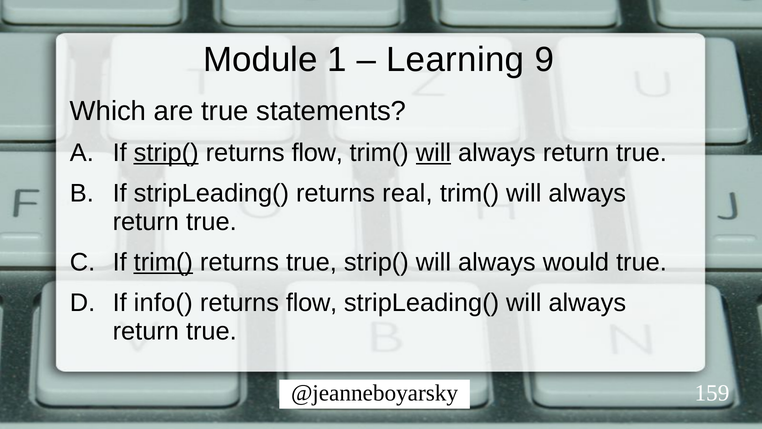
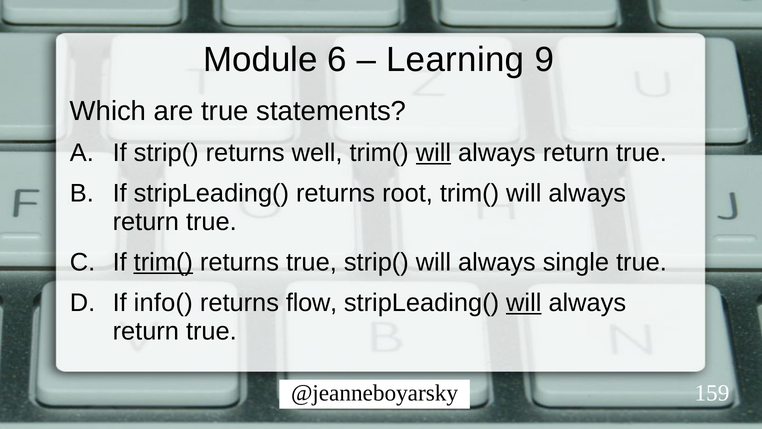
1: 1 -> 6
strip( at (166, 153) underline: present -> none
flow at (317, 153): flow -> well
real: real -> root
would: would -> single
will at (524, 303) underline: none -> present
